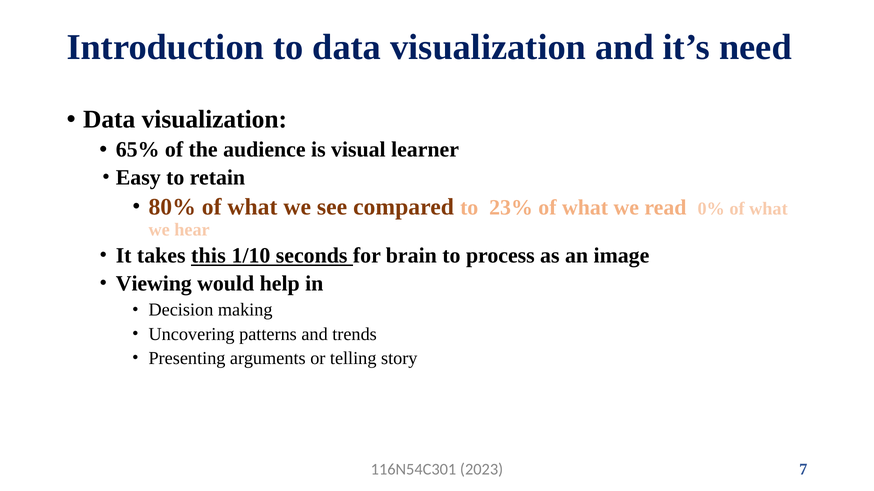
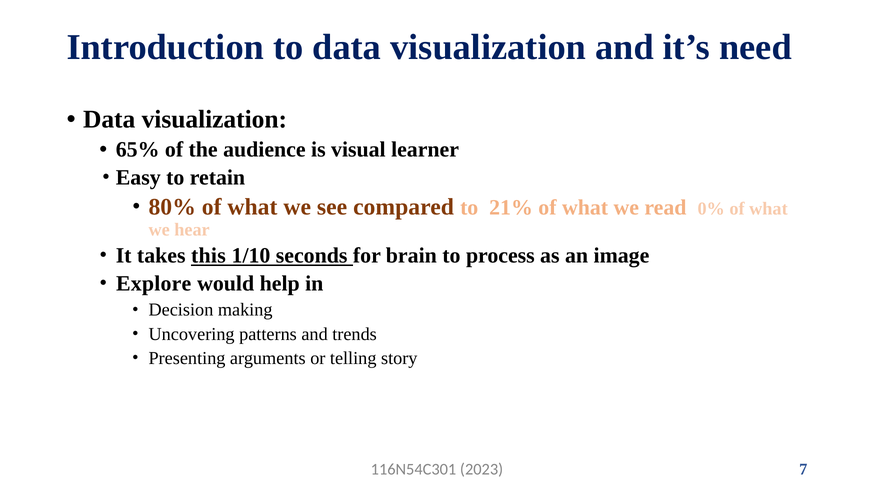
23%: 23% -> 21%
Viewing: Viewing -> Explore
